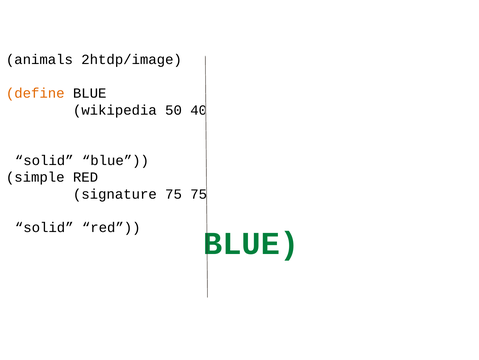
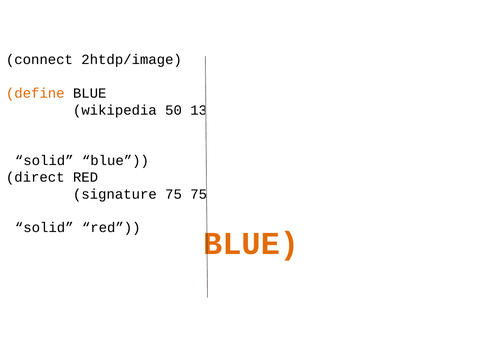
animals: animals -> connect
40: 40 -> 13
simple: simple -> direct
BLUE at (251, 243) colour: green -> orange
